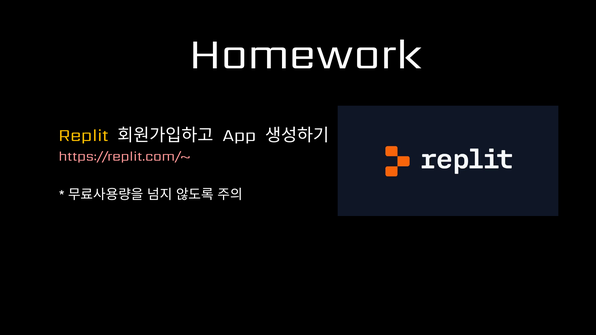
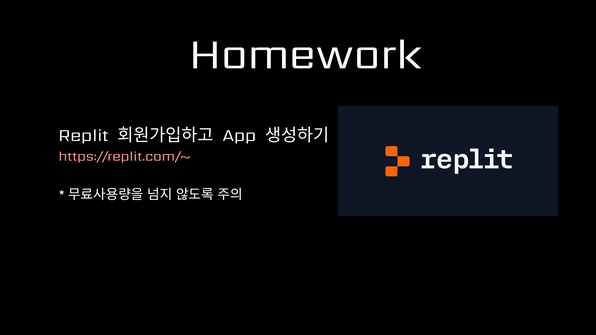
Replit colour: yellow -> white
